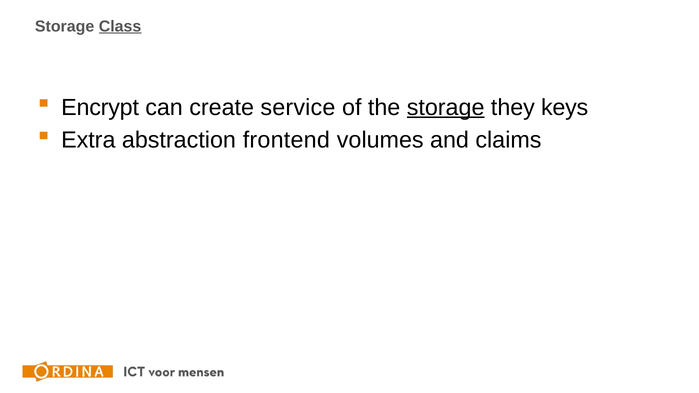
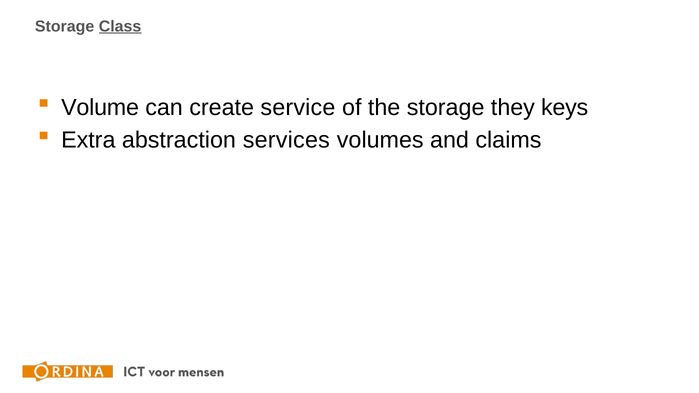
Encrypt: Encrypt -> Volume
storage at (446, 107) underline: present -> none
frontend: frontend -> services
